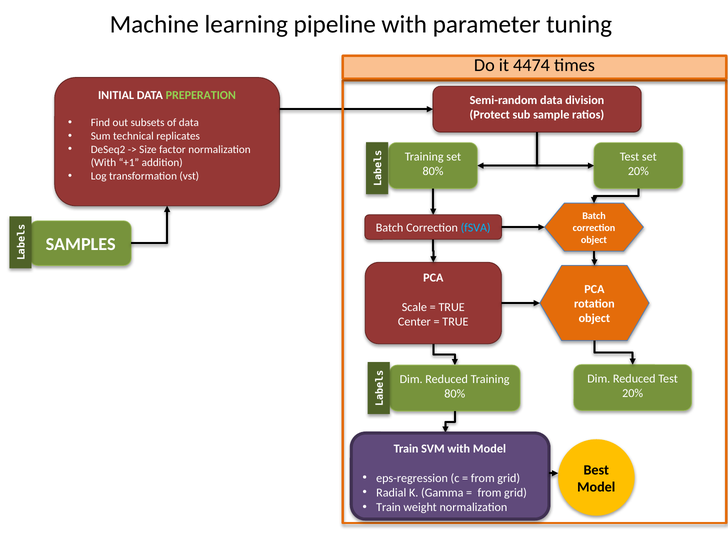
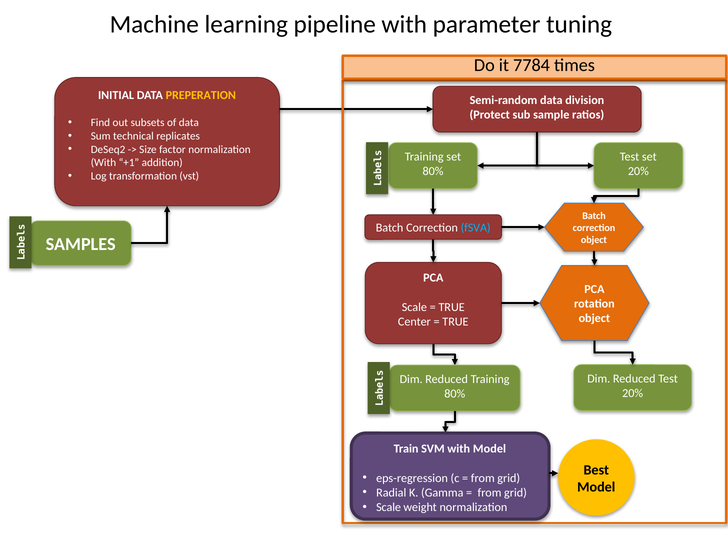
4474: 4474 -> 7784
PREPERATION colour: light green -> yellow
Train at (389, 507): Train -> Scale
